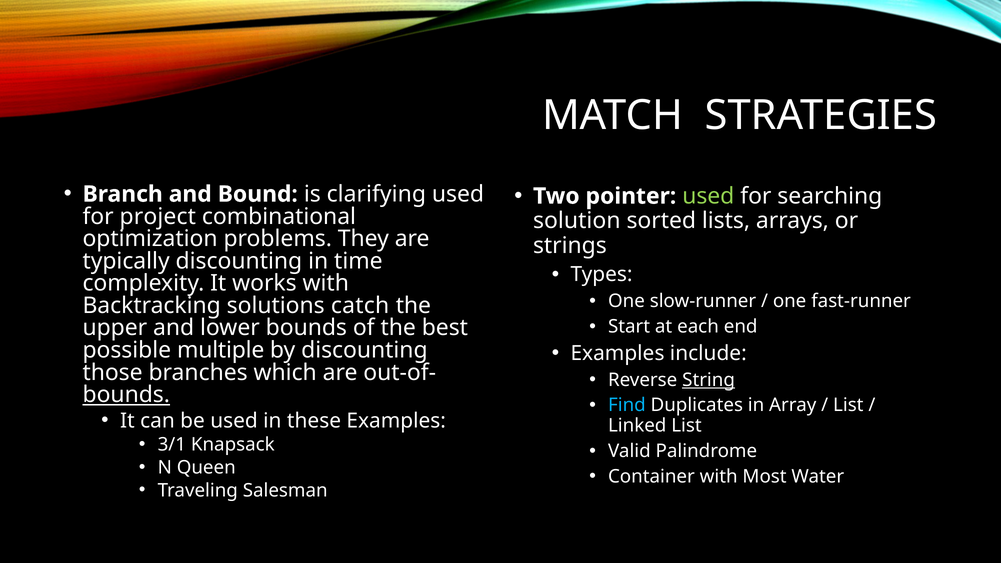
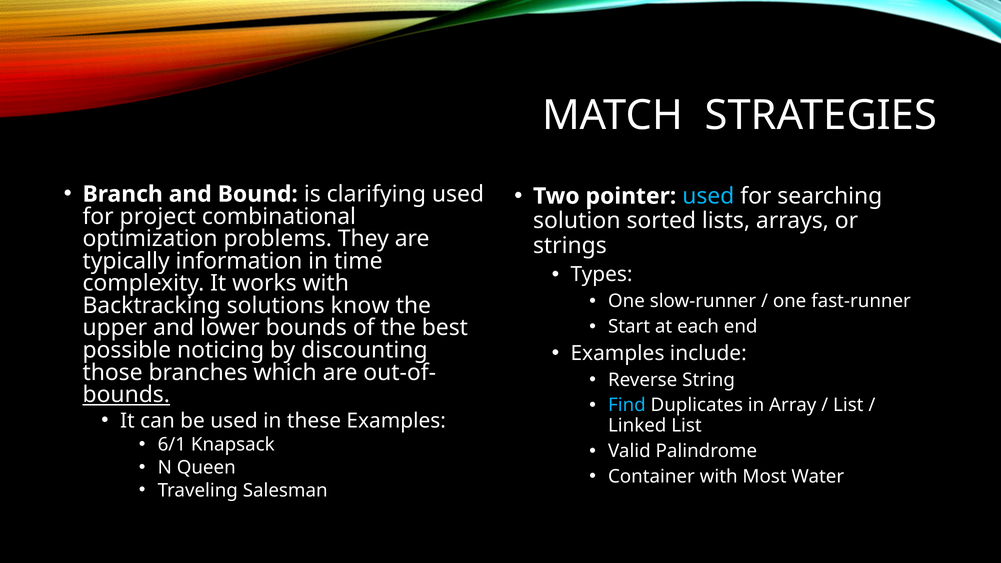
used at (708, 196) colour: light green -> light blue
typically discounting: discounting -> information
catch: catch -> know
multiple: multiple -> noticing
String underline: present -> none
3/1: 3/1 -> 6/1
